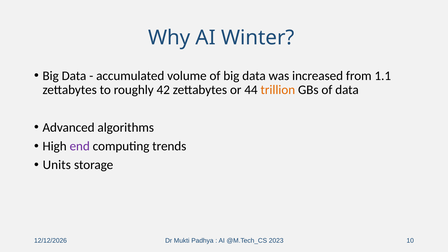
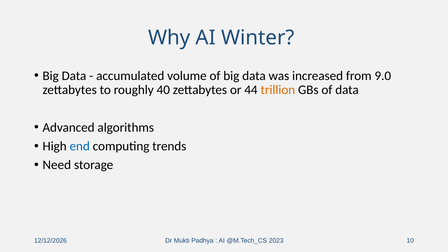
1.1: 1.1 -> 9.0
42: 42 -> 40
end colour: purple -> blue
Units: Units -> Need
